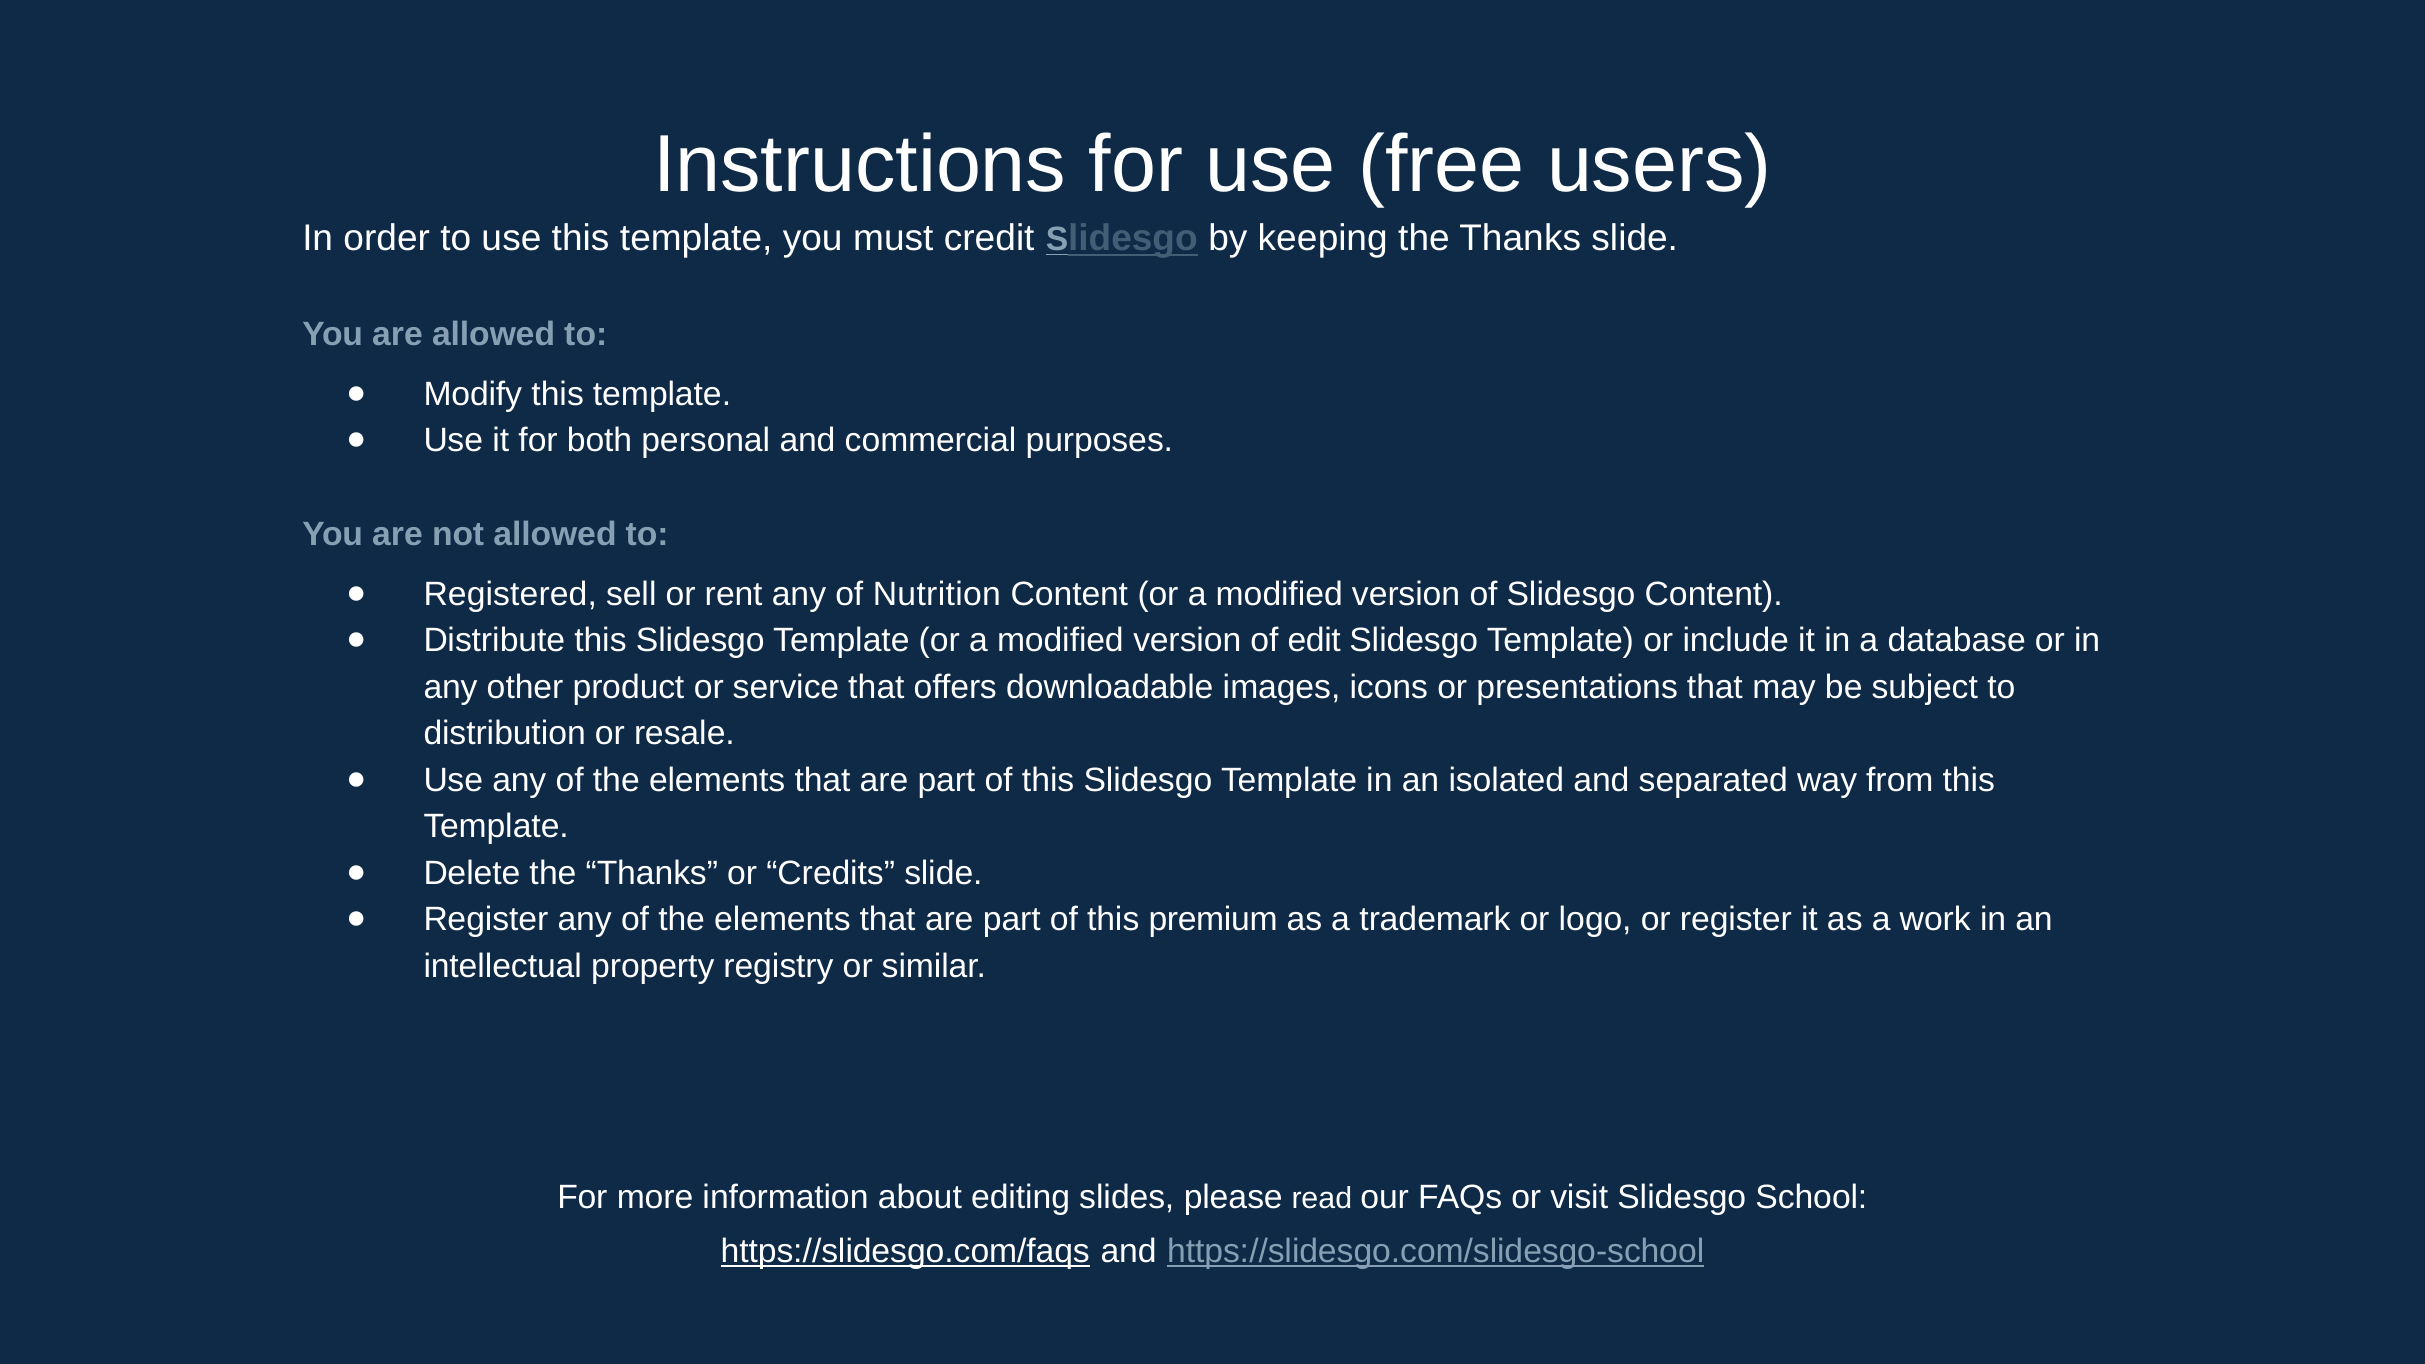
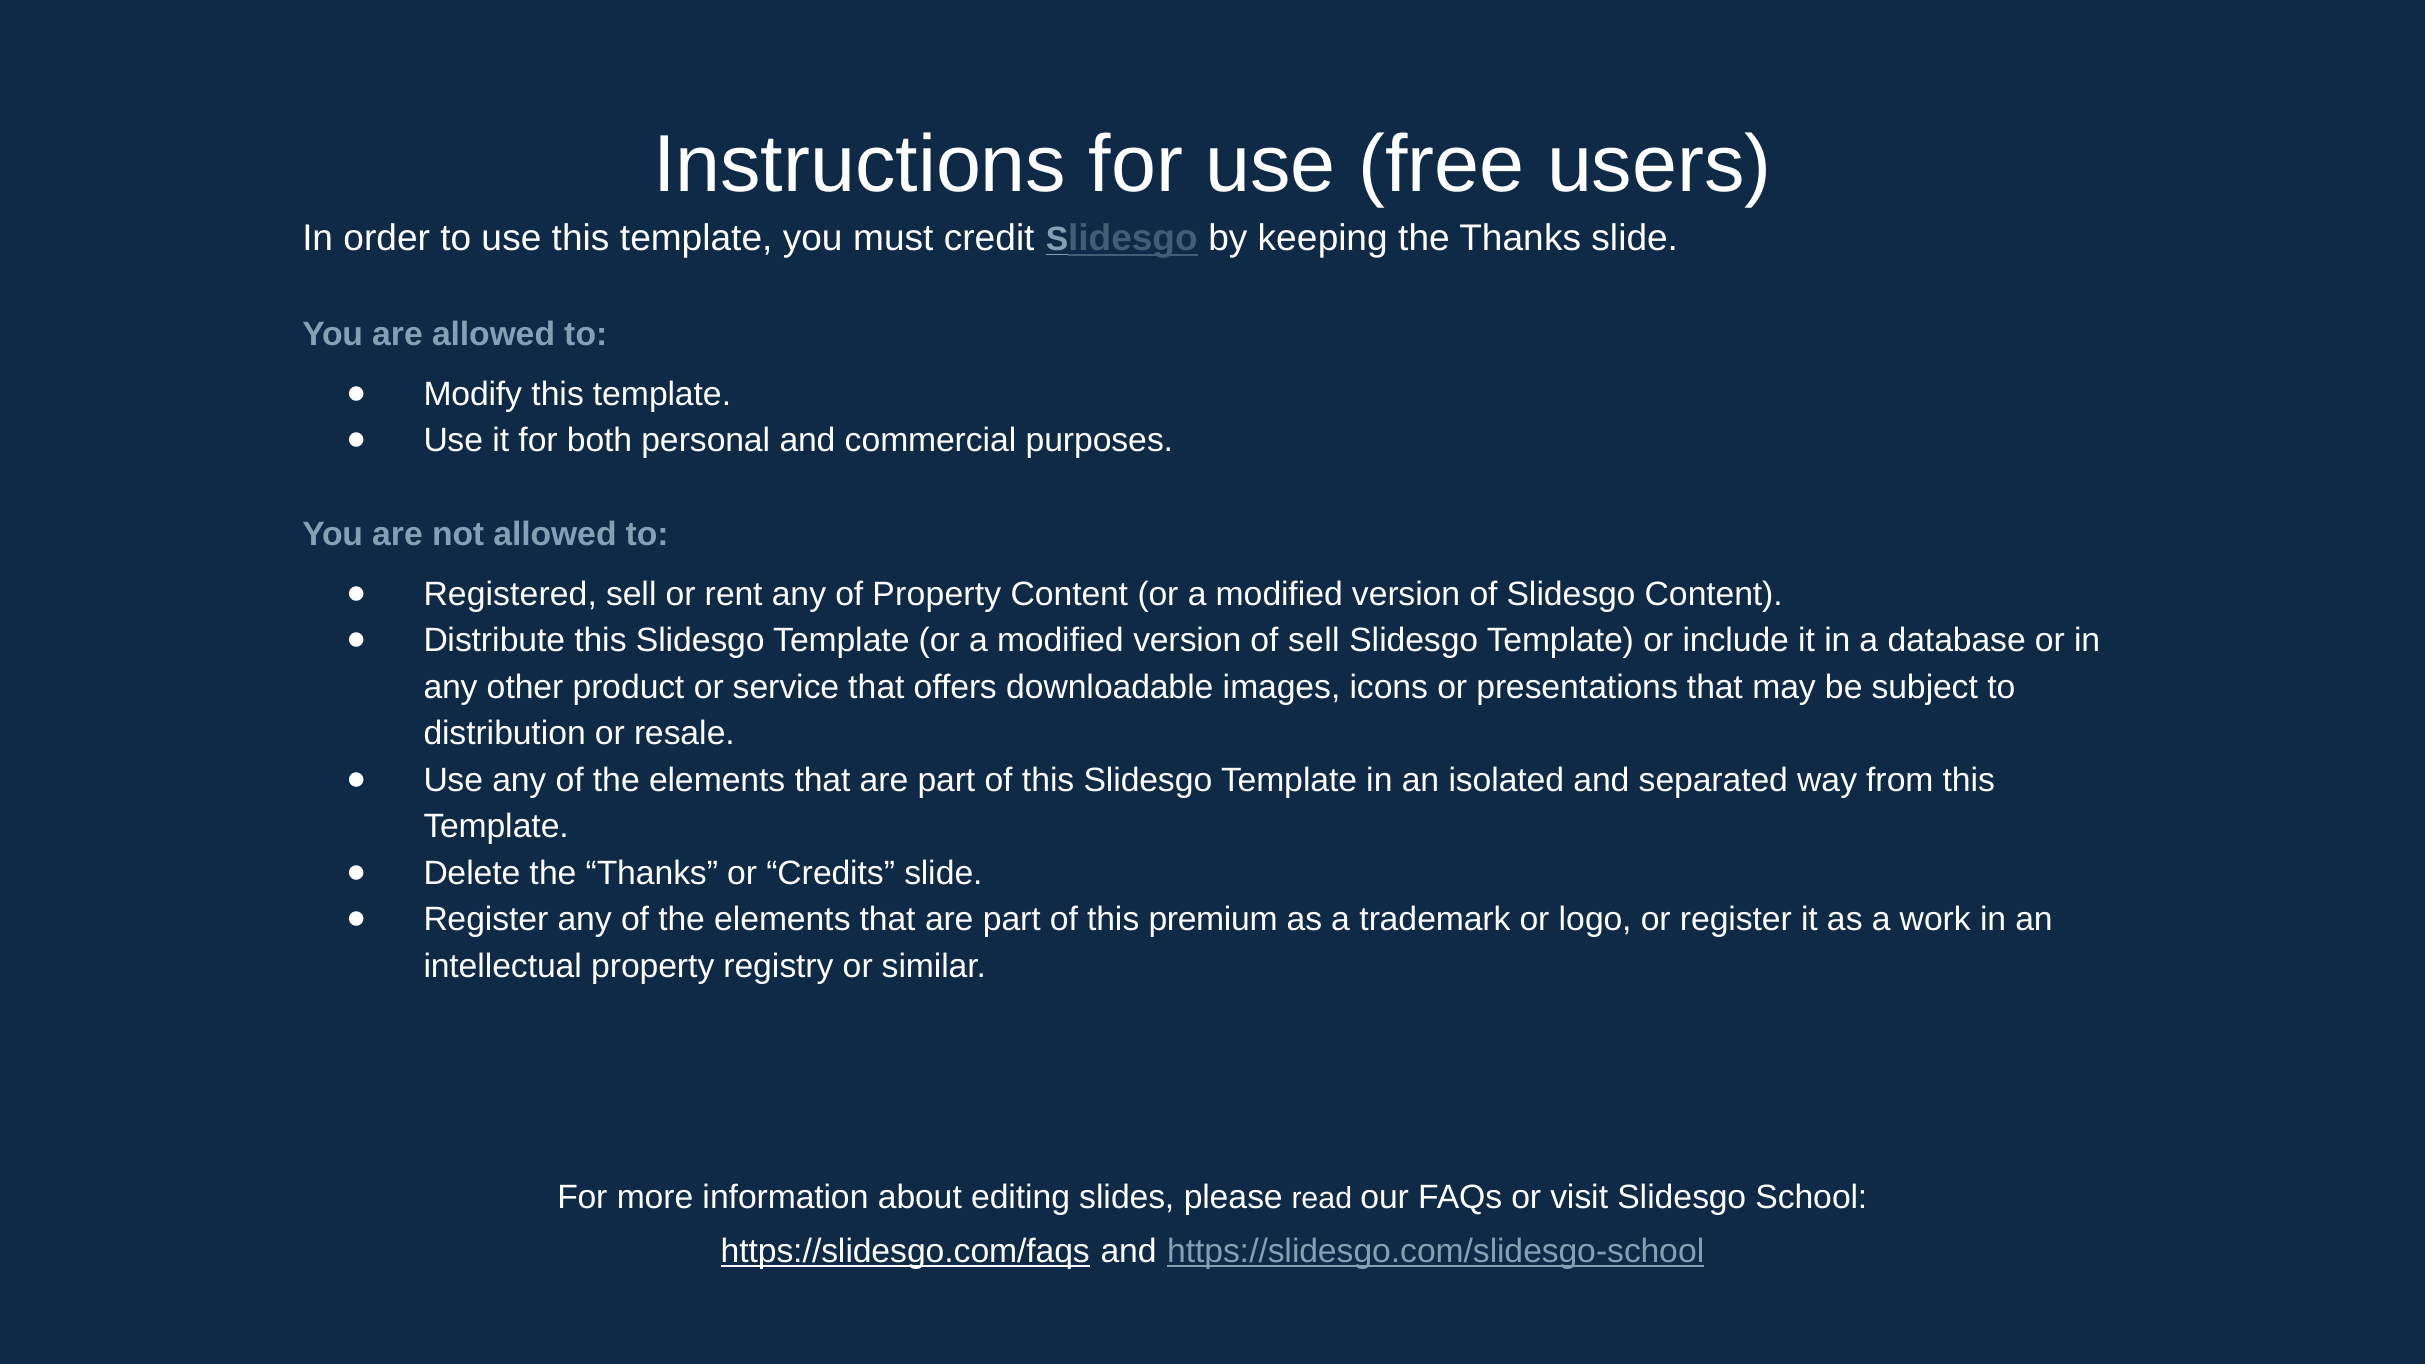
of Nutrition: Nutrition -> Property
of edit: edit -> sell
